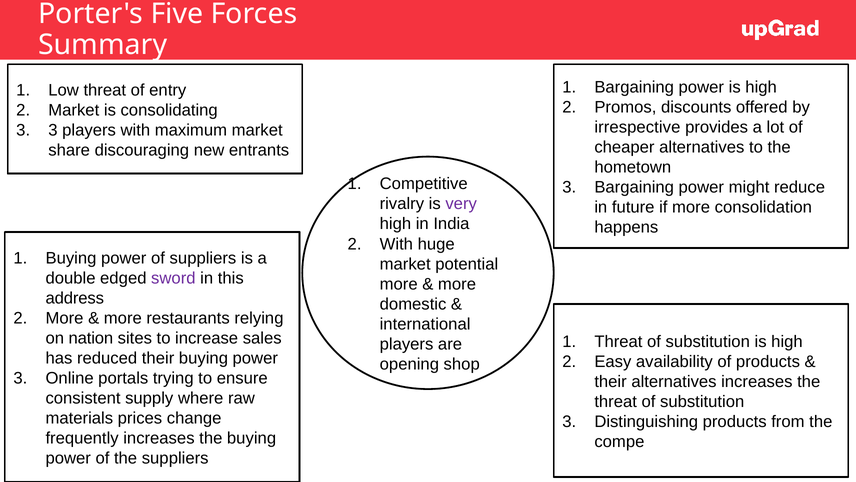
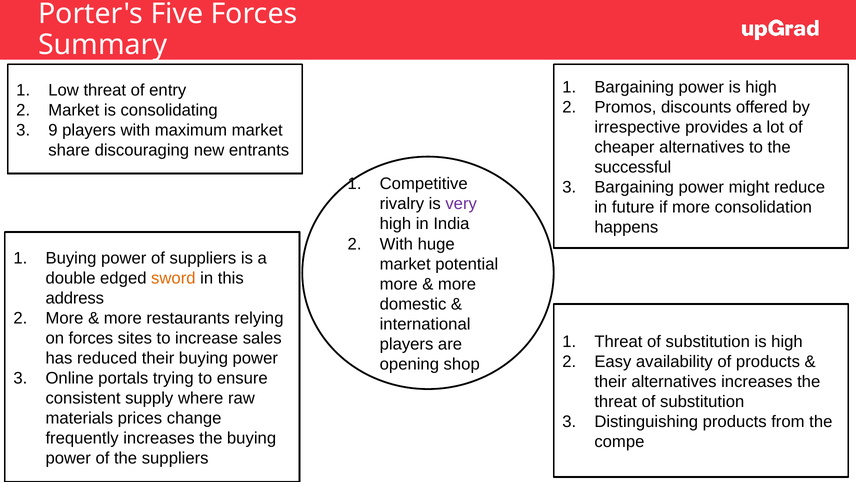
3 at (53, 130): 3 -> 9
hometown: hometown -> successful
sword colour: purple -> orange
on nation: nation -> forces
